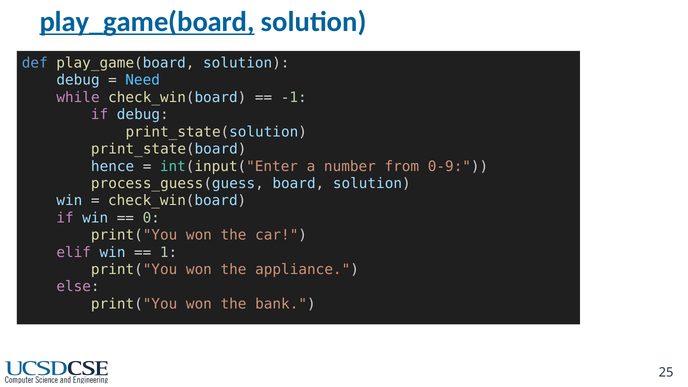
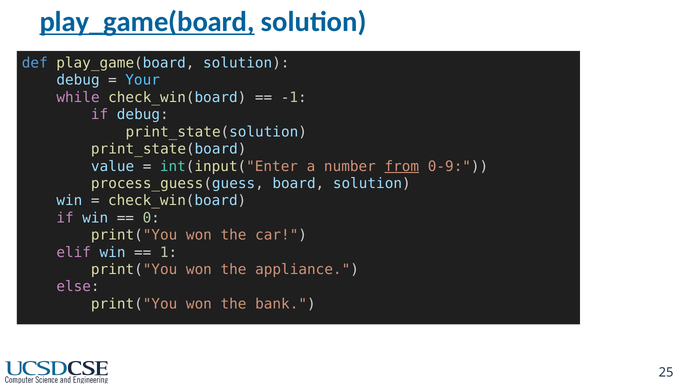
Need: Need -> Your
hence: hence -> value
from underline: none -> present
